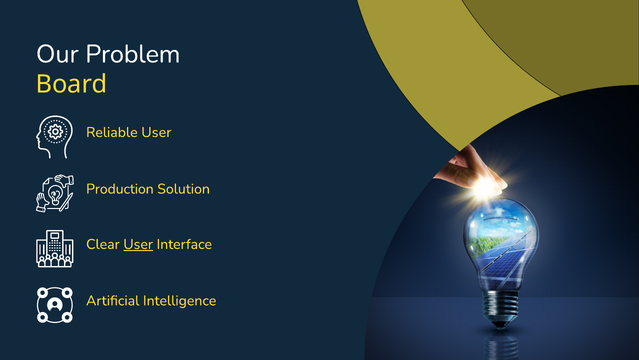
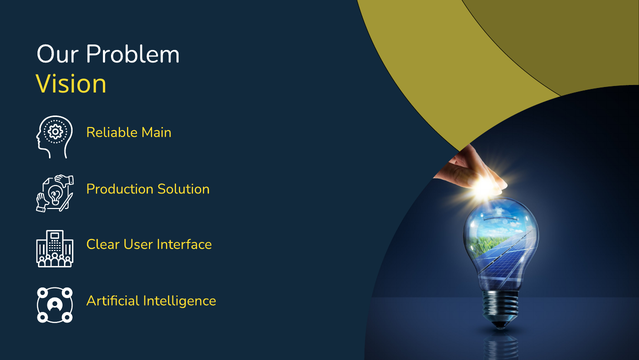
Board: Board -> Vision
Reliable User: User -> Main
User at (138, 244) underline: present -> none
